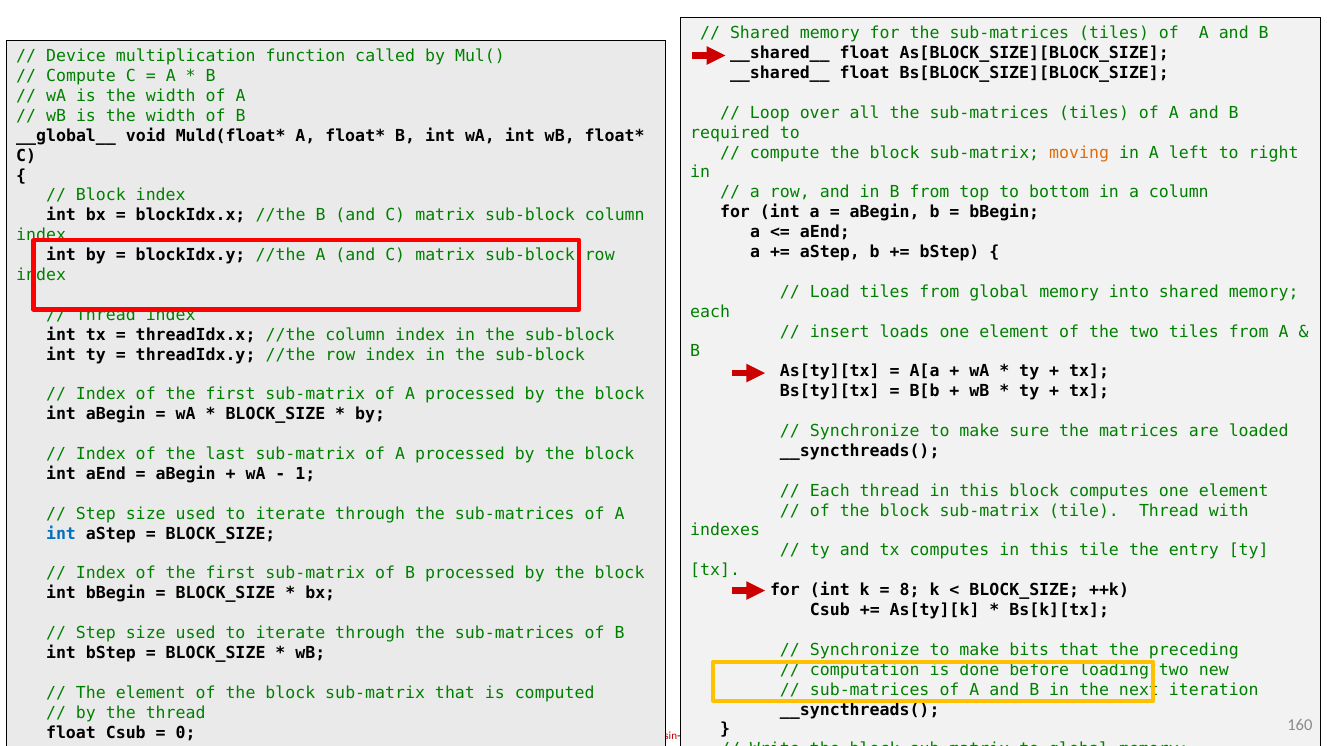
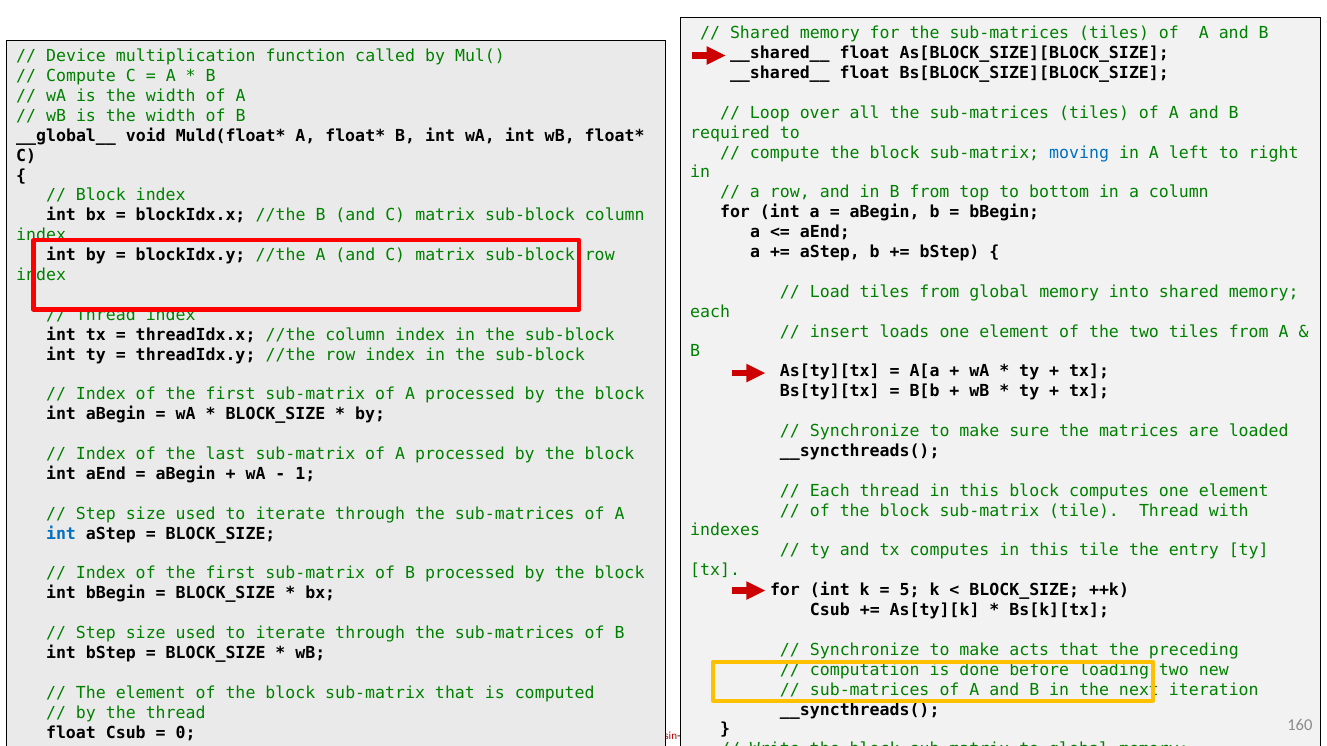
moving colour: orange -> blue
8: 8 -> 5
bits: bits -> acts
